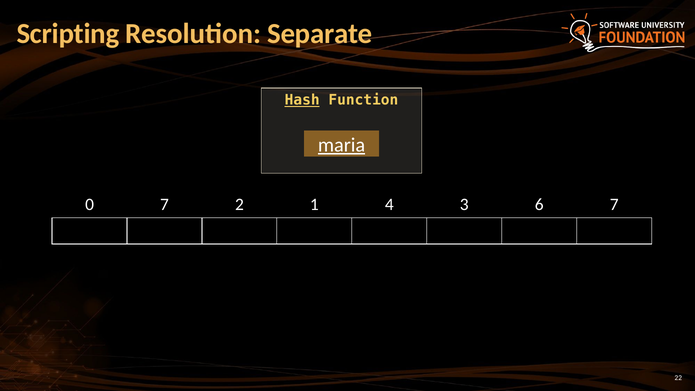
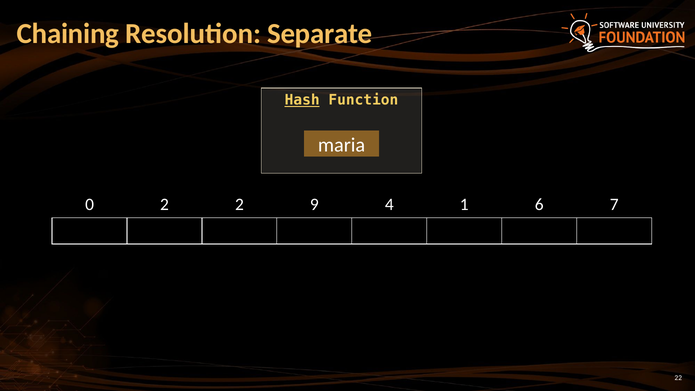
Scripting: Scripting -> Chaining
maria underline: present -> none
0 7: 7 -> 2
1: 1 -> 9
3: 3 -> 1
